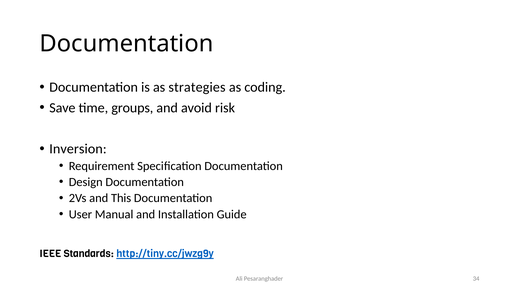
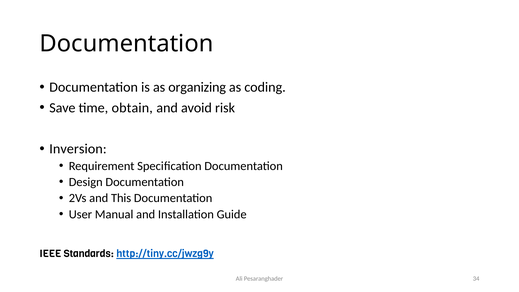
strategies: strategies -> organizing
groups: groups -> obtain
